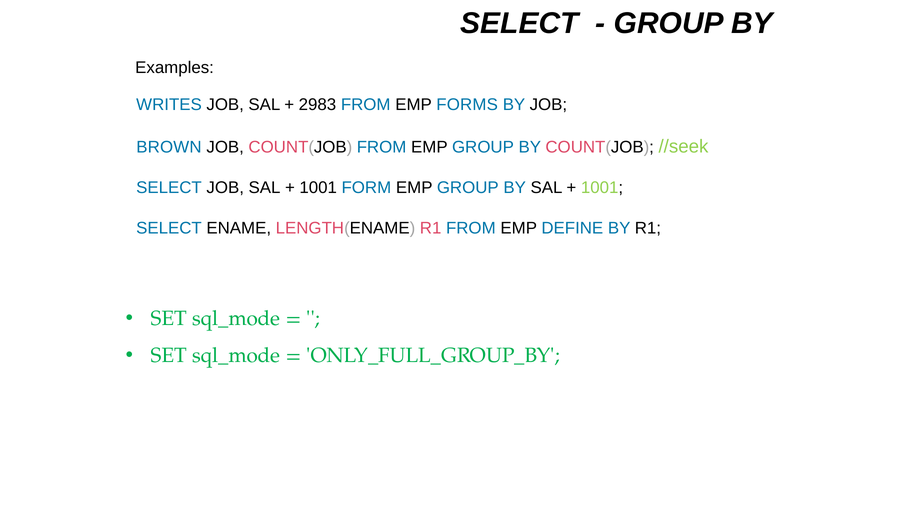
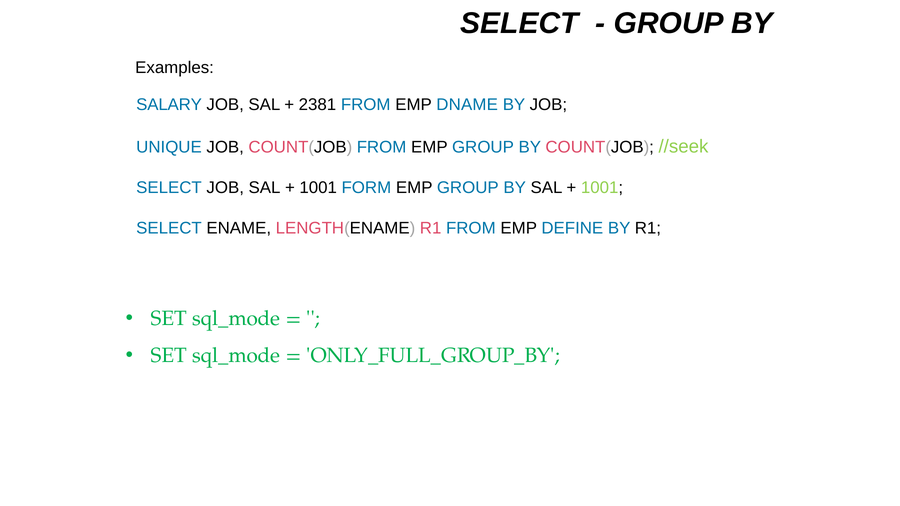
WRITES: WRITES -> SALARY
2983: 2983 -> 2381
FORMS: FORMS -> DNAME
BROWN: BROWN -> UNIQUE
